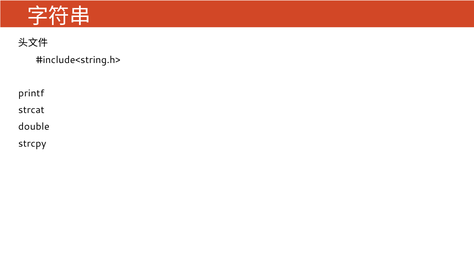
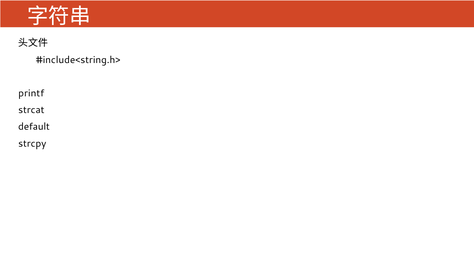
double: double -> default
